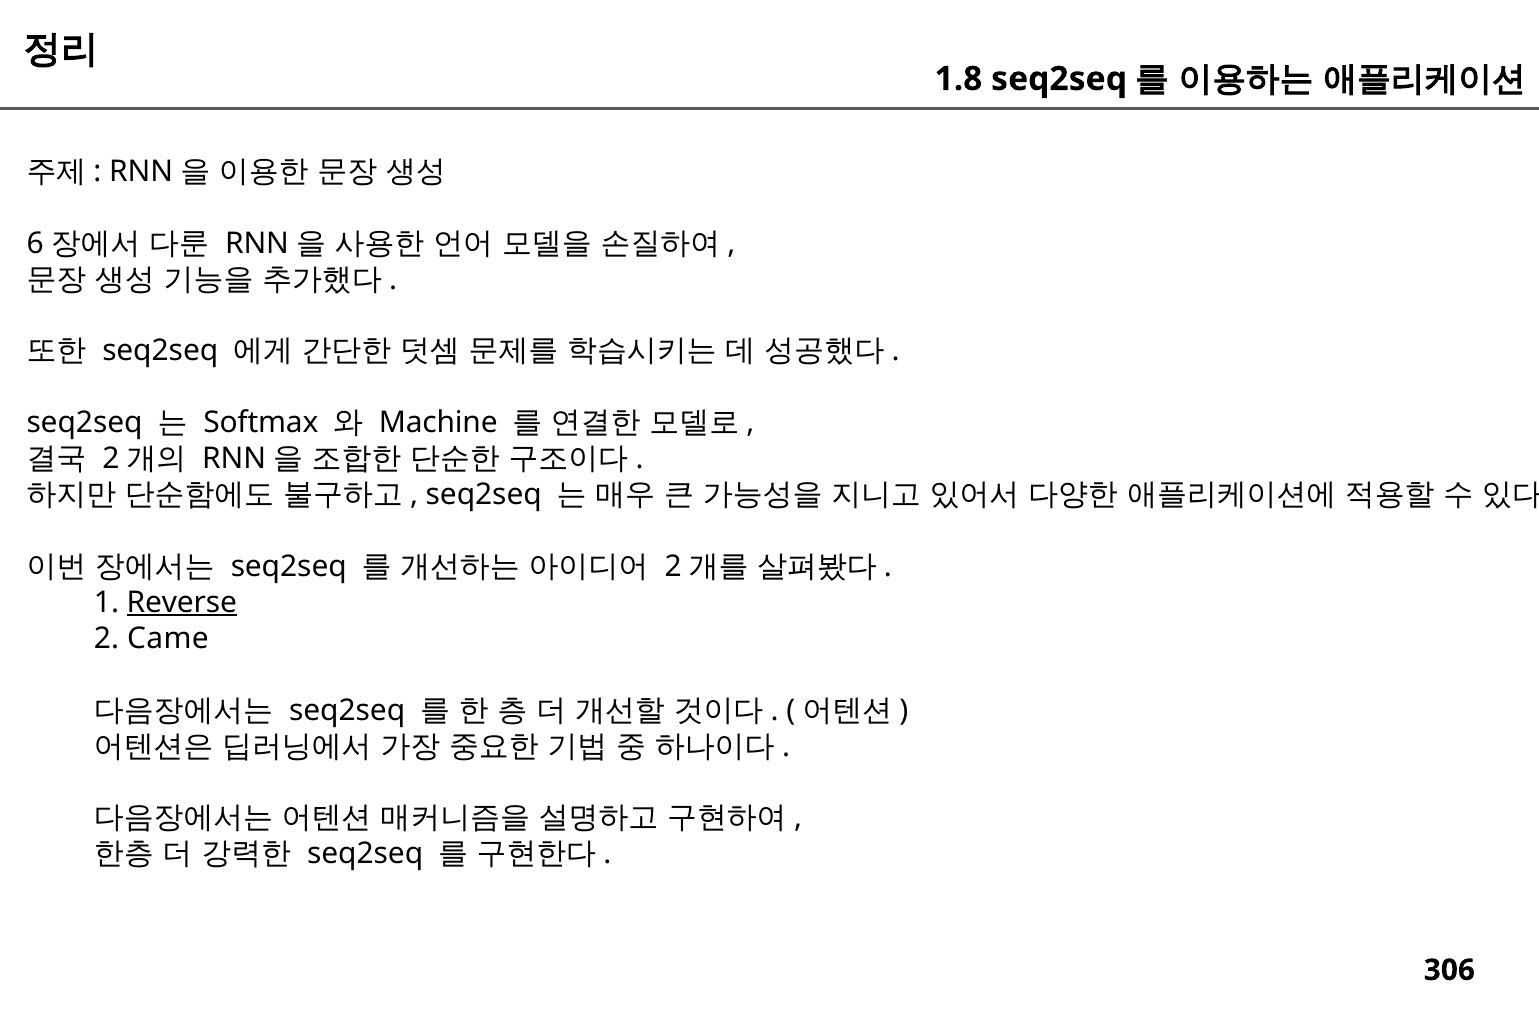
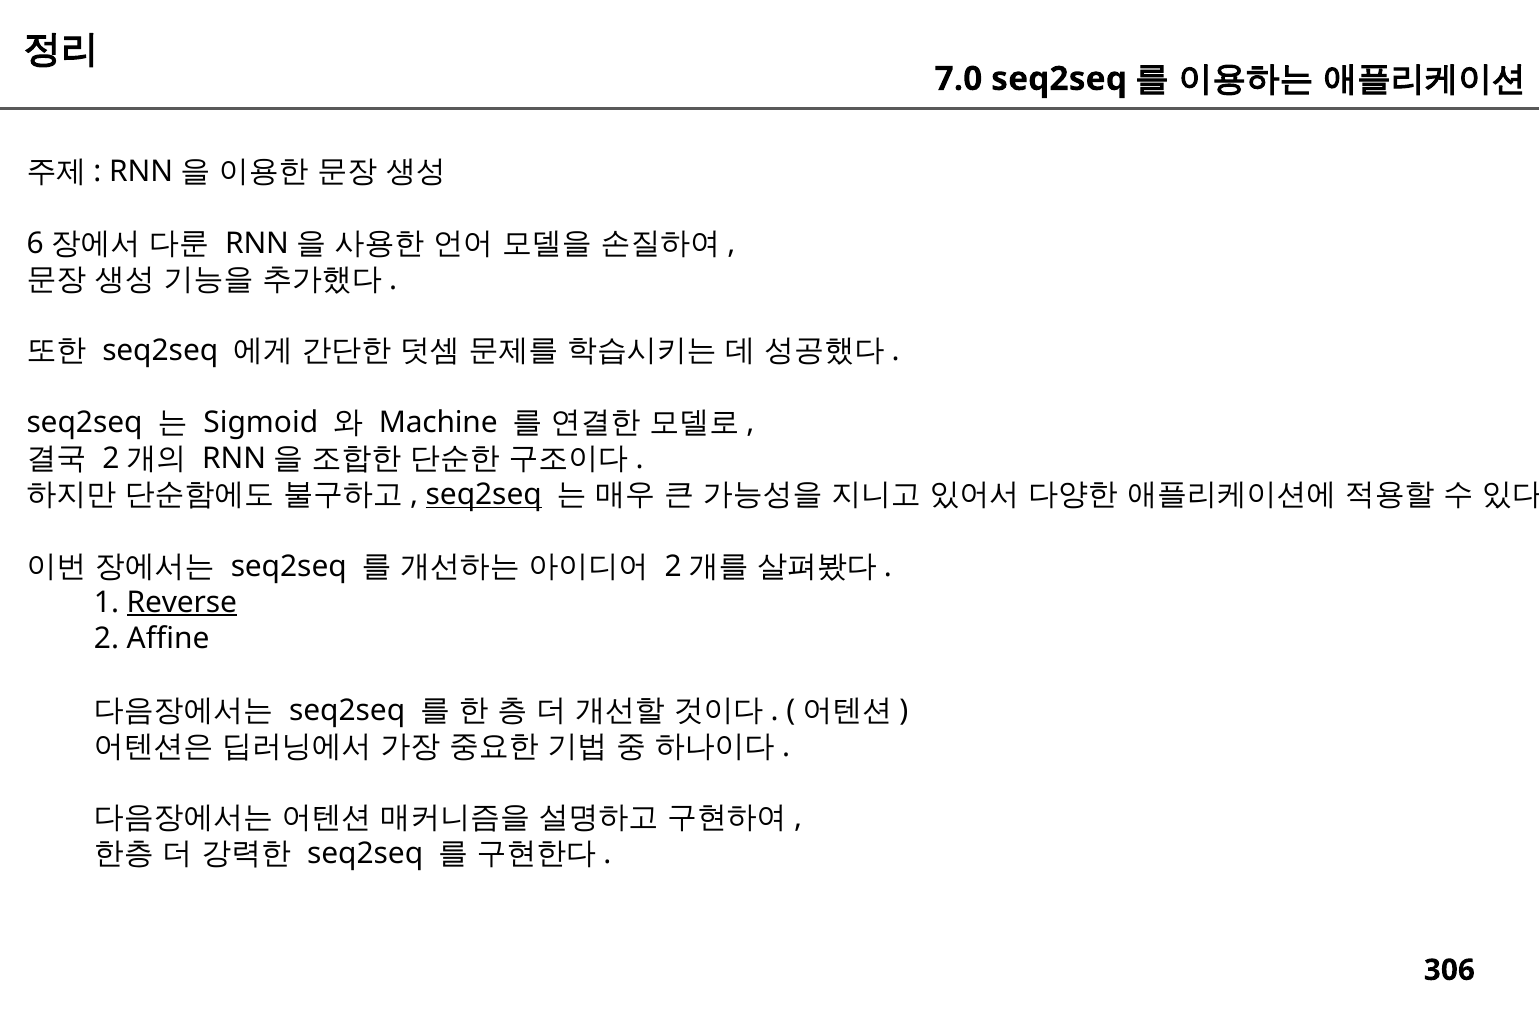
1.8: 1.8 -> 7.0
Softmax: Softmax -> Sigmoid
seq2seq at (484, 495) underline: none -> present
Came: Came -> Affine
